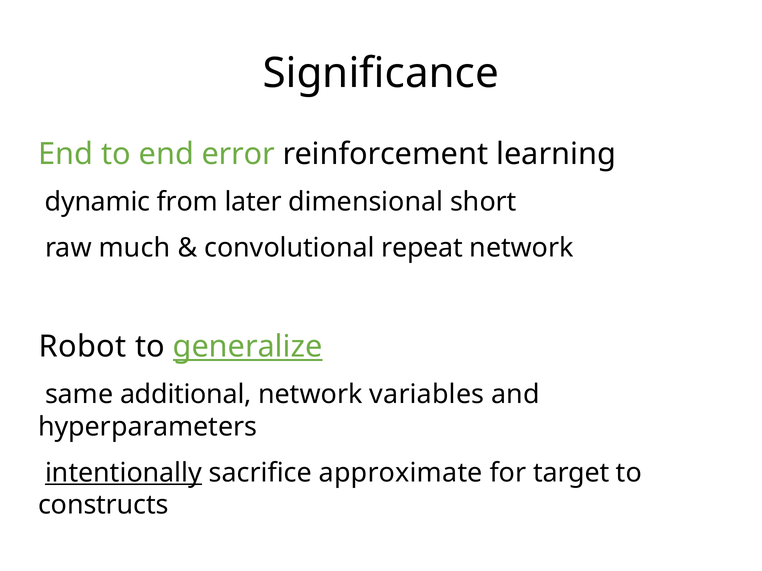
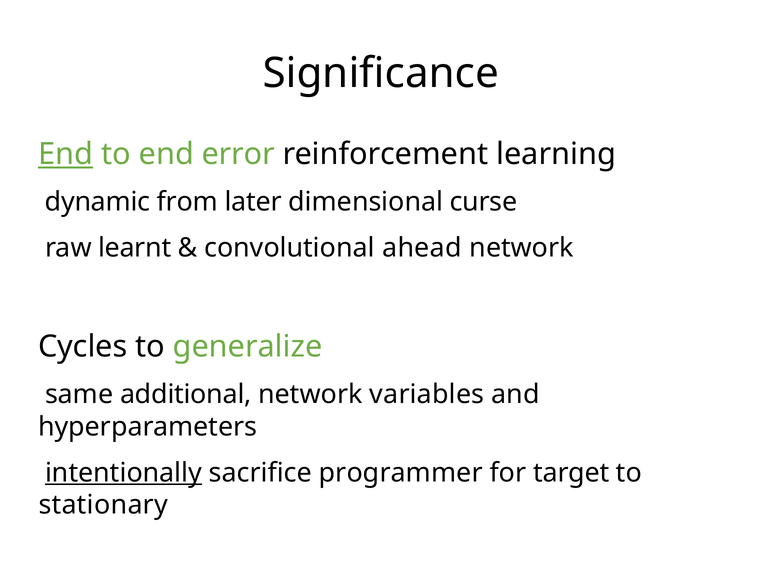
End at (66, 154) underline: none -> present
short: short -> curse
much: much -> learnt
repeat: repeat -> ahead
Robot: Robot -> Cycles
generalize underline: present -> none
approximate: approximate -> programmer
constructs: constructs -> stationary
